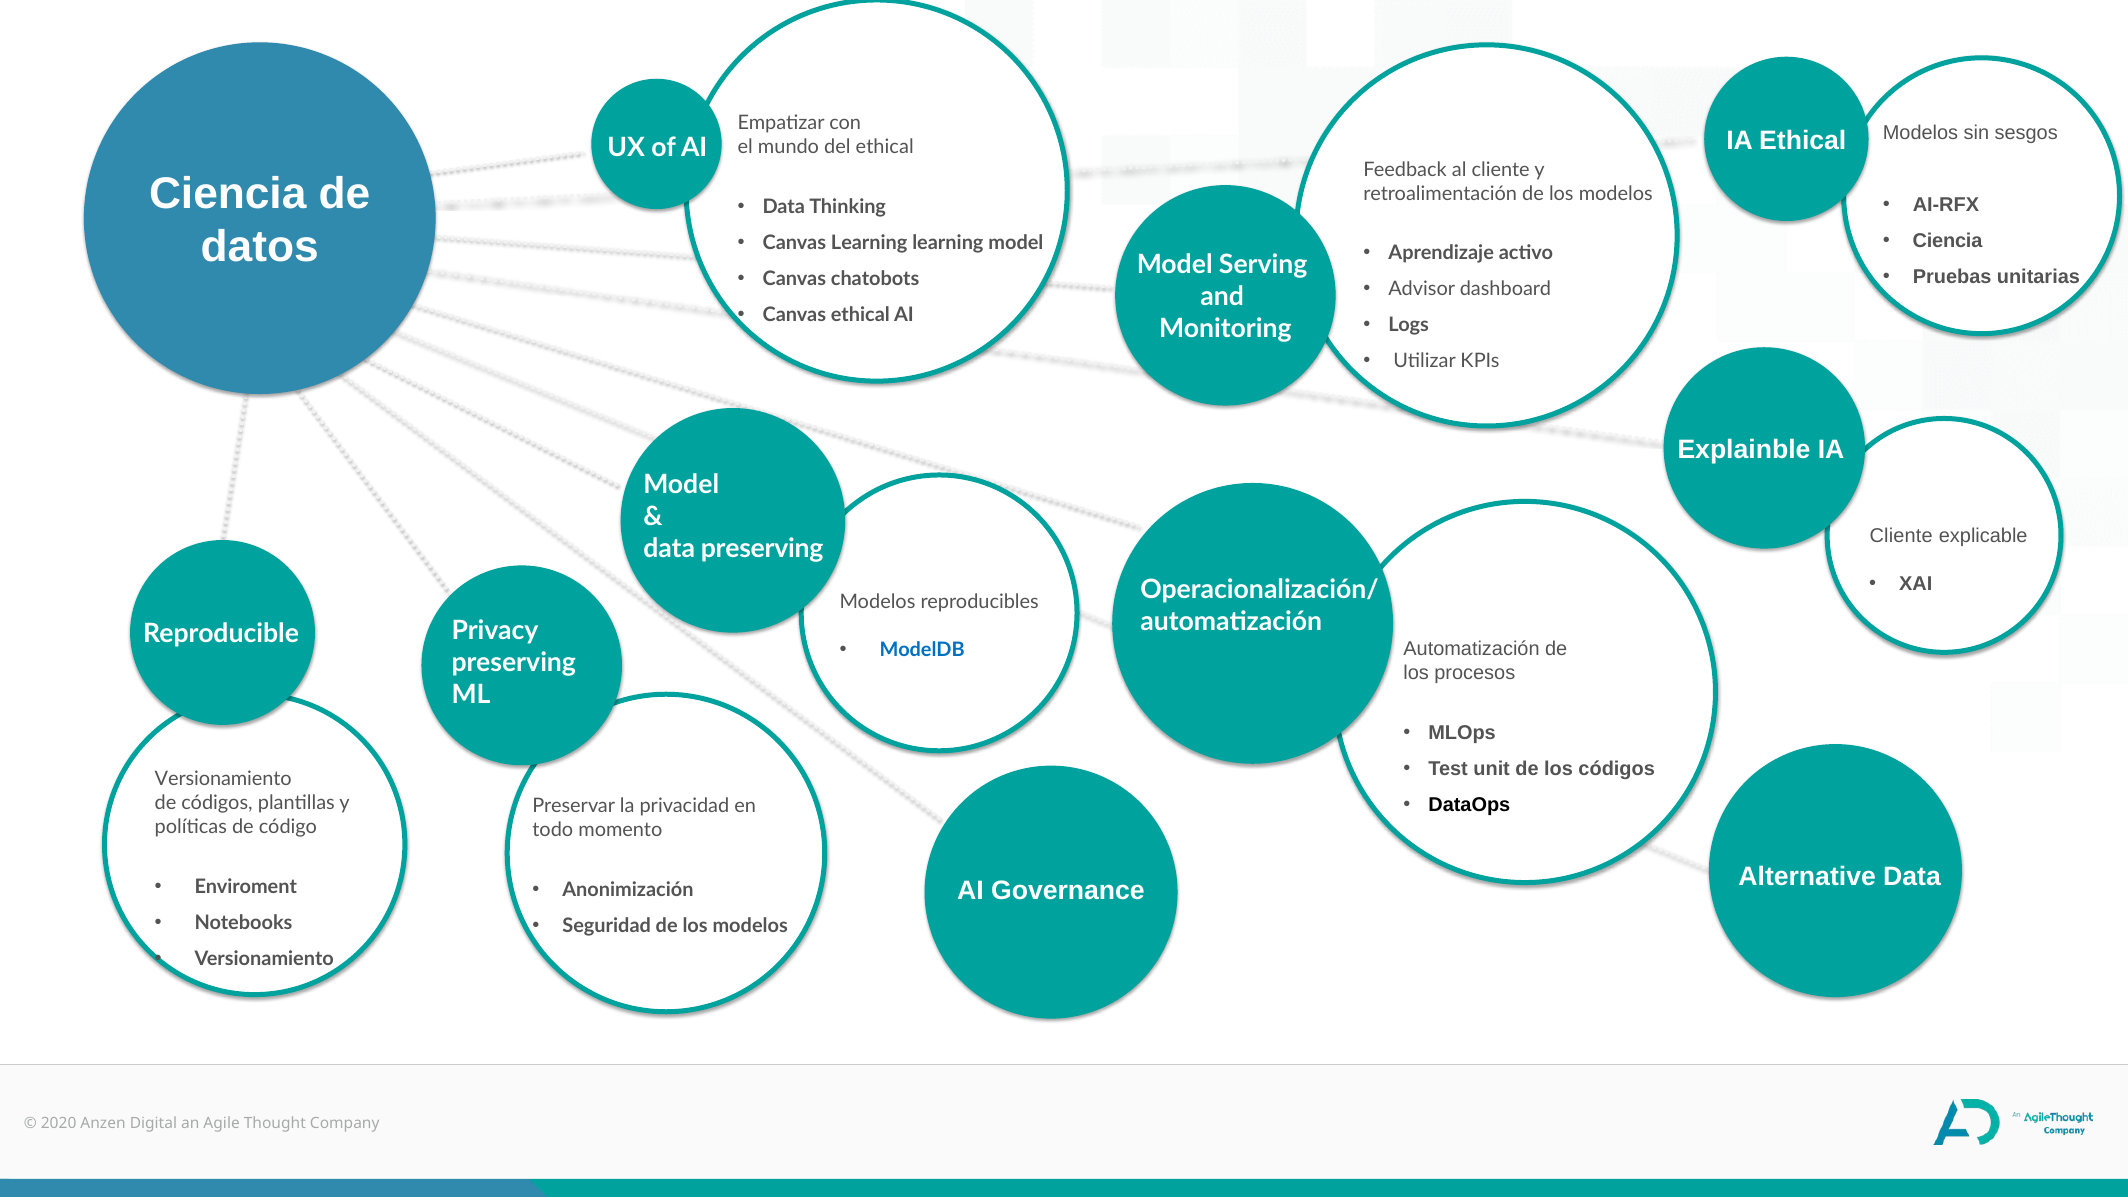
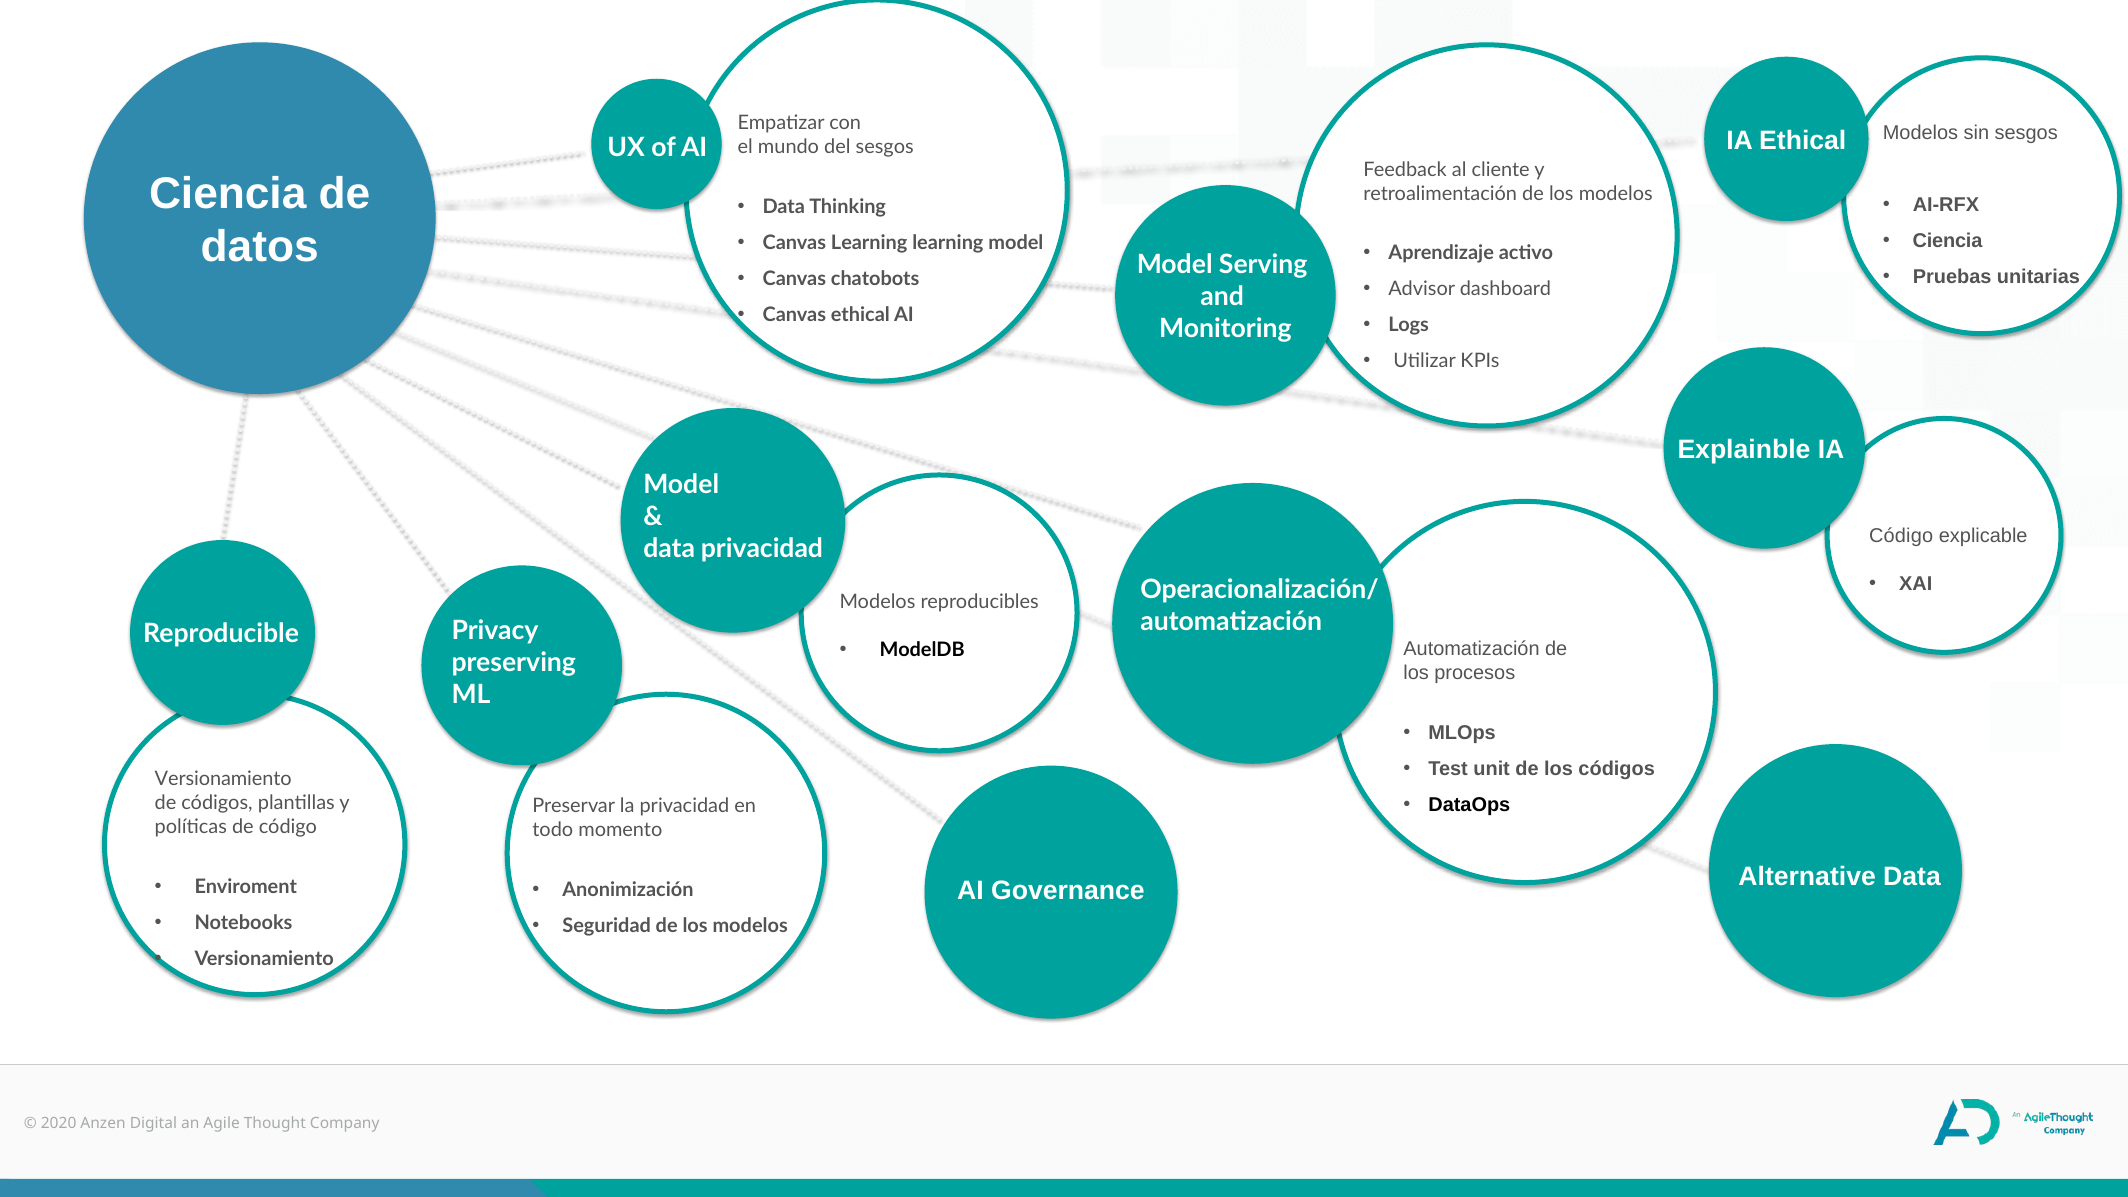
del ethical: ethical -> sesgos
Cliente at (1901, 536): Cliente -> Código
data preserving: preserving -> privacidad
ModelDB colour: blue -> black
